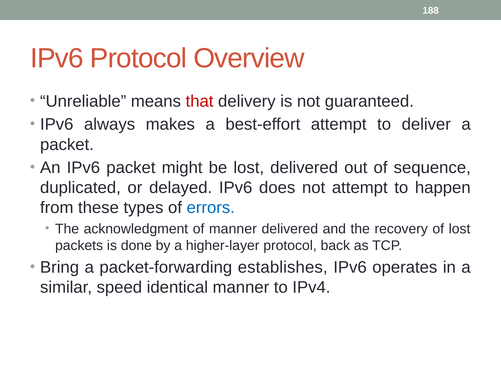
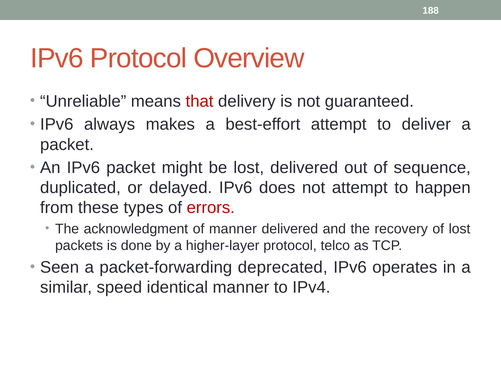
errors colour: blue -> red
back: back -> telco
Bring: Bring -> Seen
establishes: establishes -> deprecated
